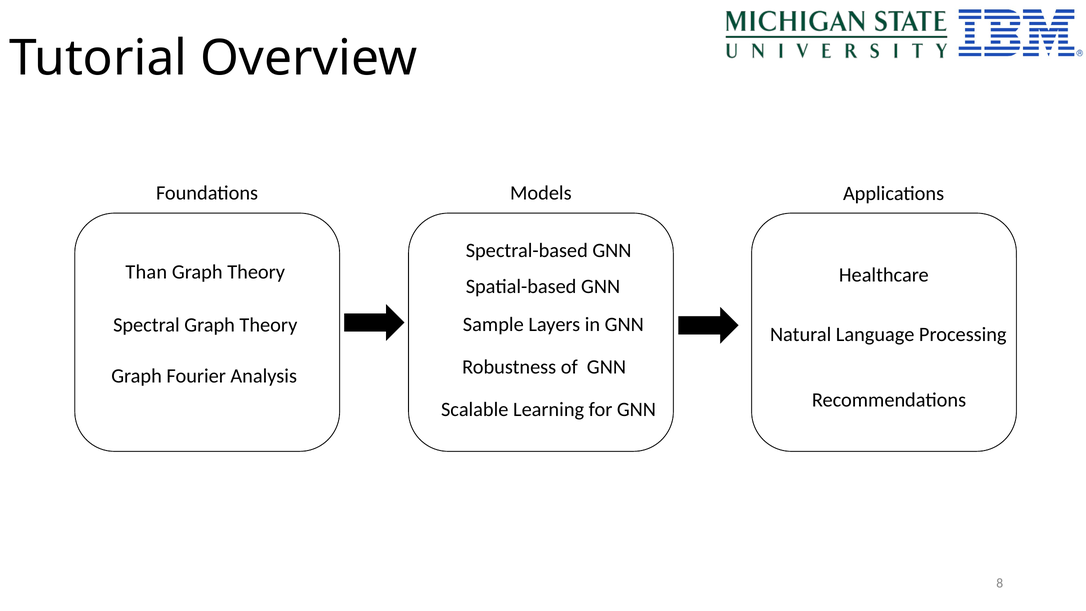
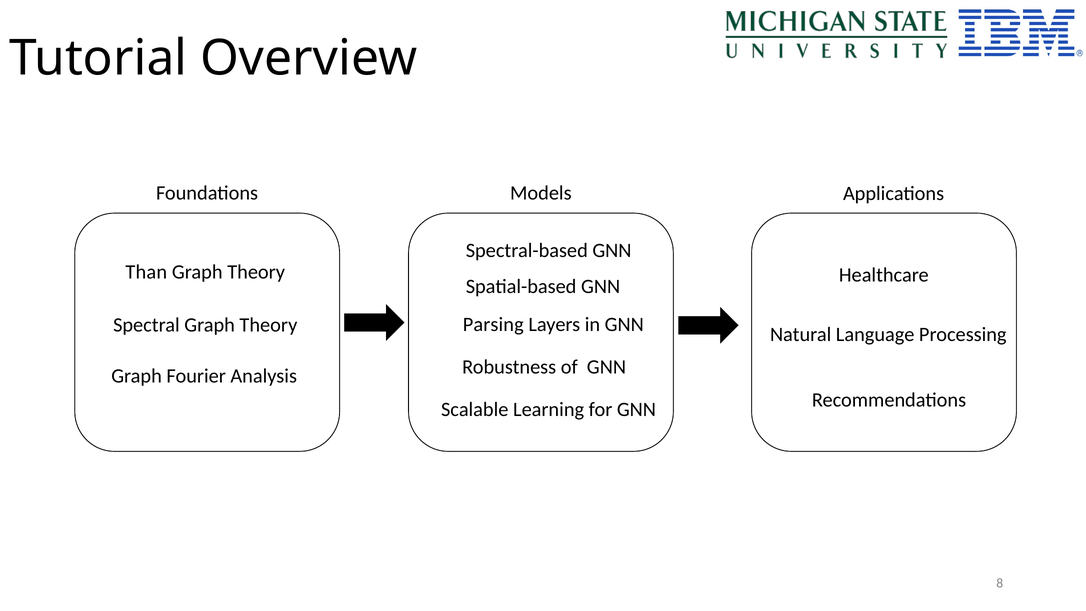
Sample: Sample -> Parsing
